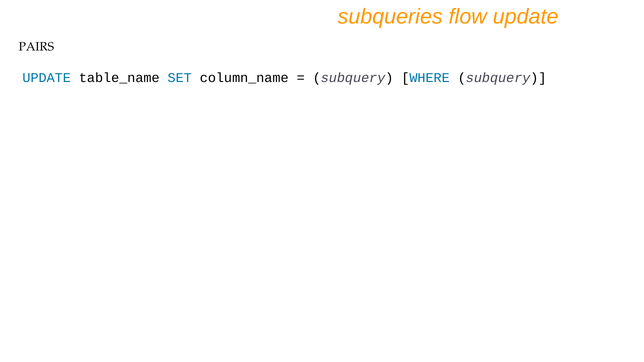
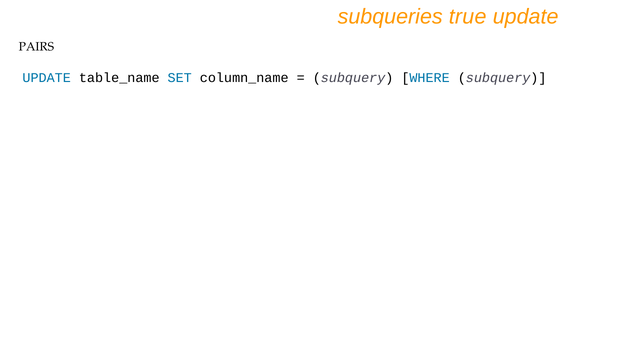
flow: flow -> true
